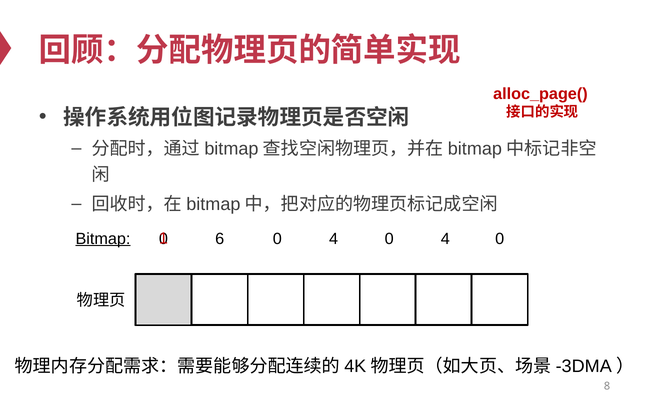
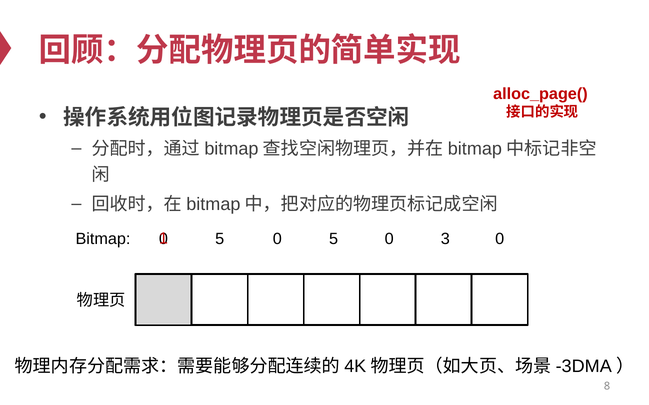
Bitmap underline: present -> none
6 at (220, 239): 6 -> 5
4 at (334, 239): 4 -> 5
4 at (445, 239): 4 -> 3
